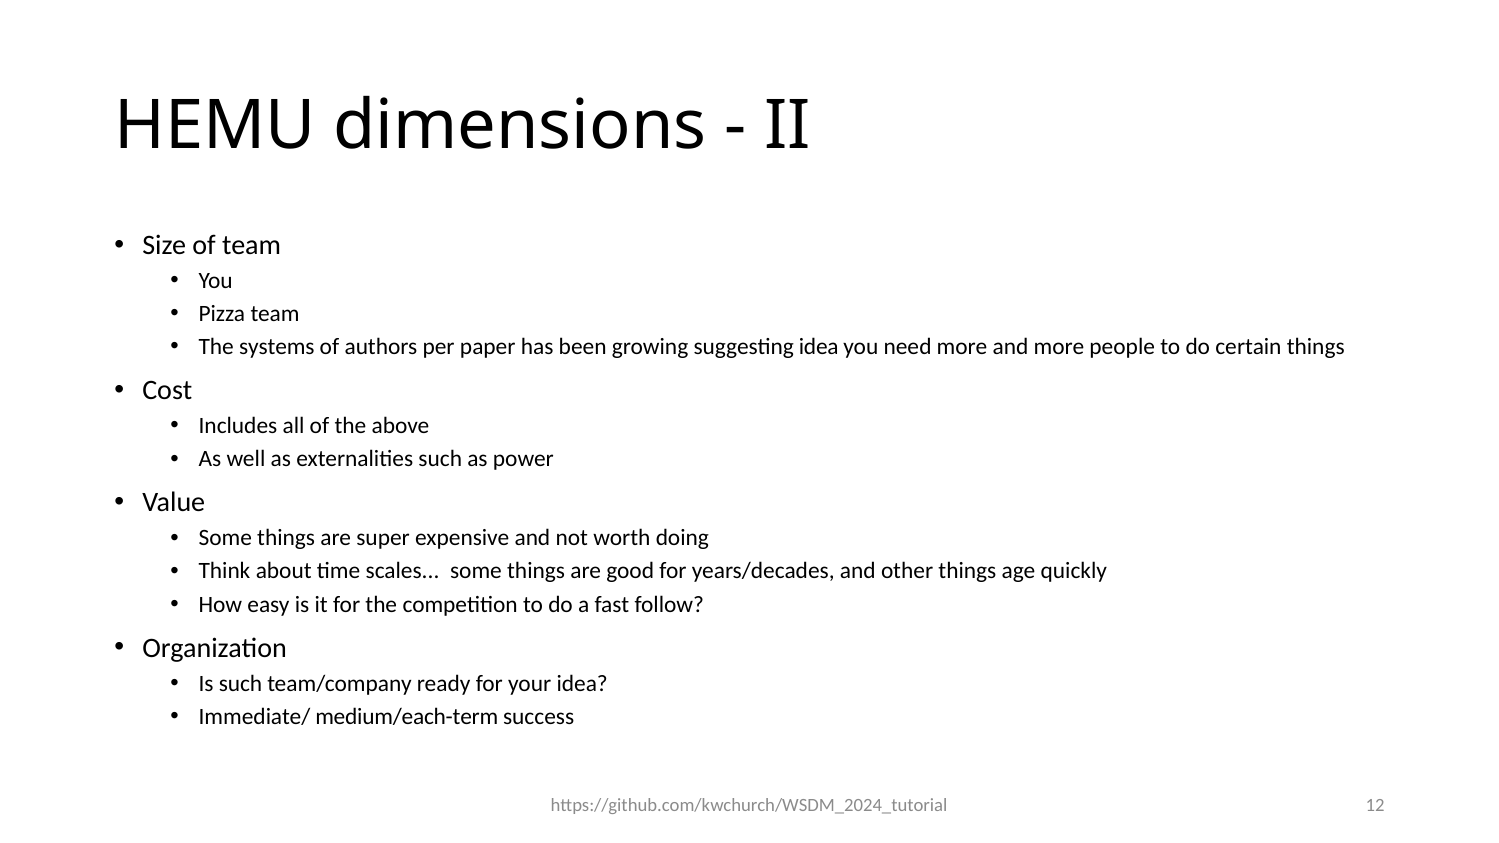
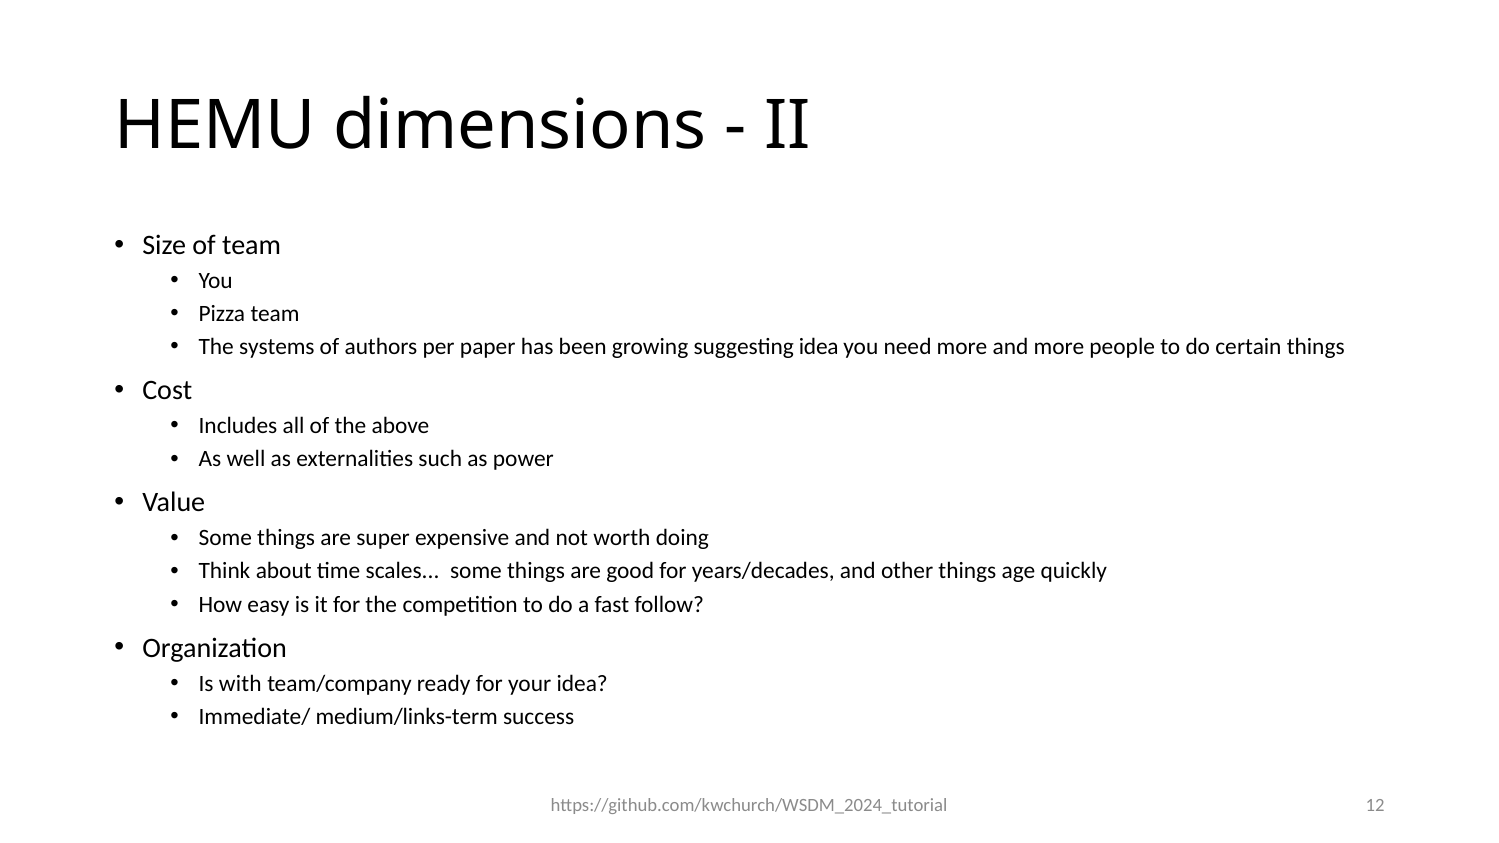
Is such: such -> with
medium/each-term: medium/each-term -> medium/links-term
